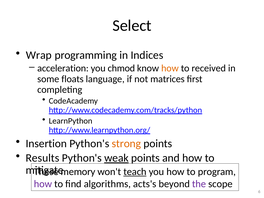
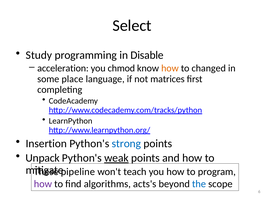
Wrap: Wrap -> Study
Indices: Indices -> Disable
received: received -> changed
floats: floats -> place
strong colour: orange -> blue
Results: Results -> Unpack
memory: memory -> pipeline
teach underline: present -> none
the colour: purple -> blue
